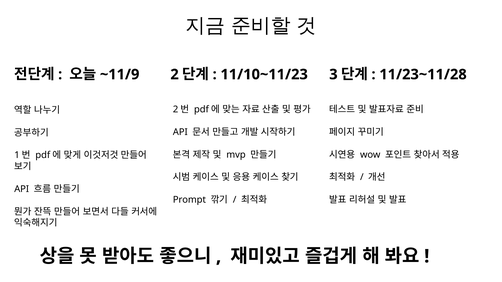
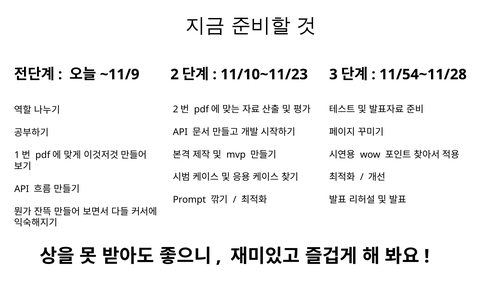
11/23~11/28: 11/23~11/28 -> 11/54~11/28
